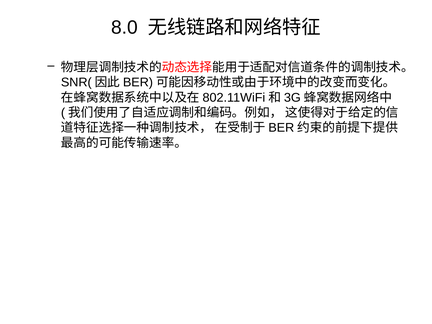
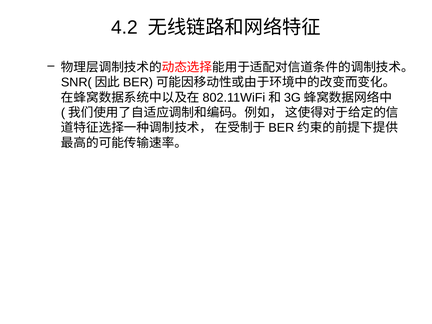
8.0: 8.0 -> 4.2
